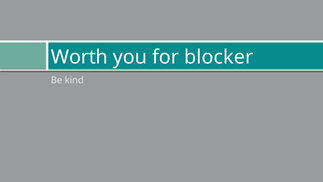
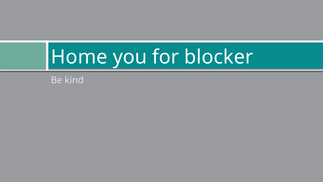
Worth: Worth -> Home
